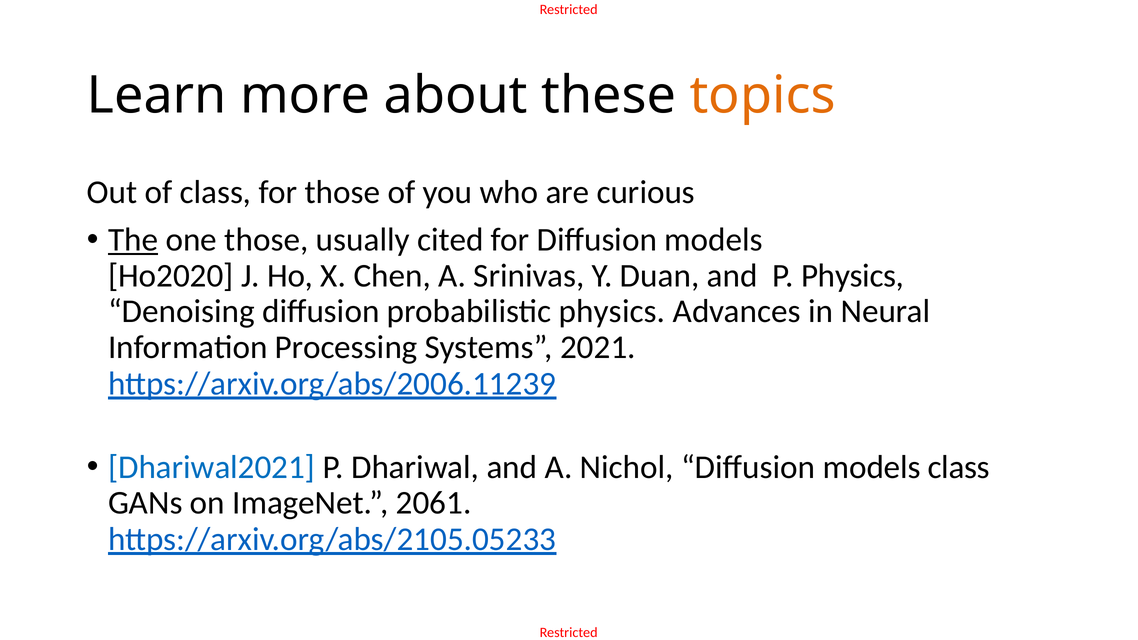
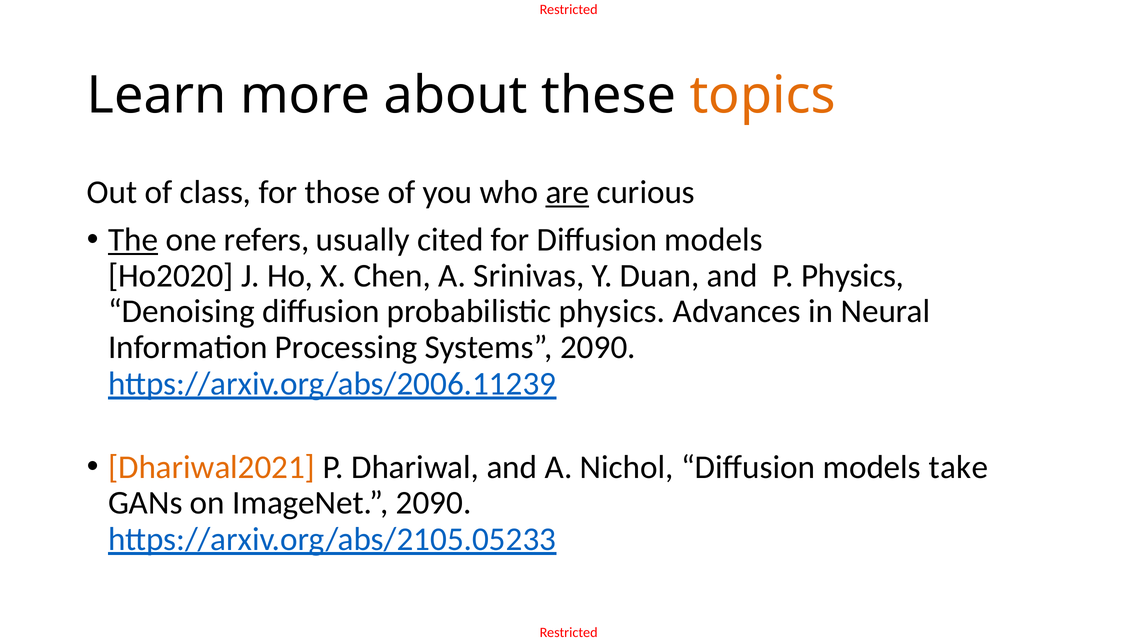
are underline: none -> present
one those: those -> refers
Systems 2021: 2021 -> 2090
Dhariwal2021 colour: blue -> orange
models class: class -> take
ImageNet 2061: 2061 -> 2090
